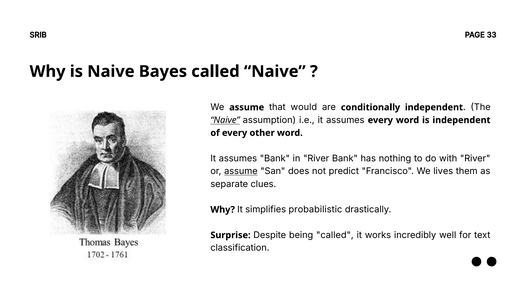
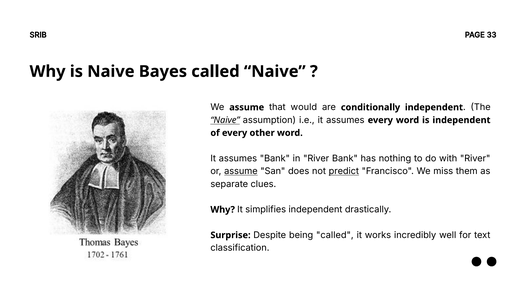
predict underline: none -> present
lives: lives -> miss
simplifies probabilistic: probabilistic -> independent
